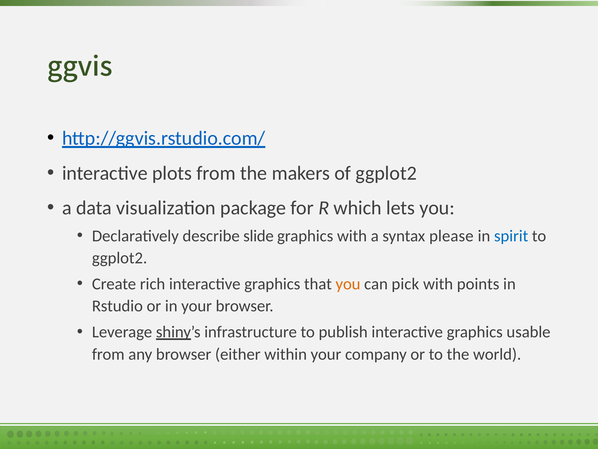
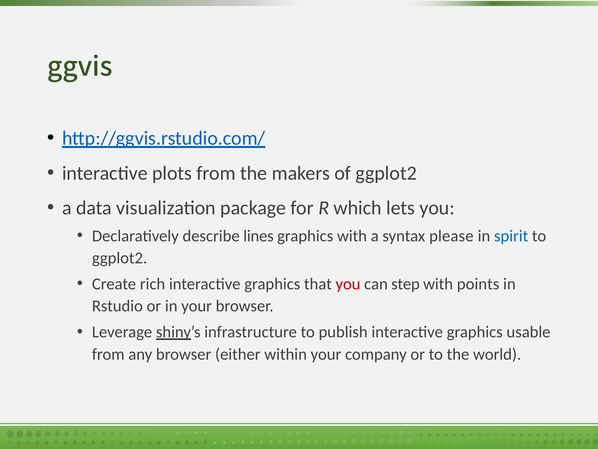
slide: slide -> lines
you at (348, 284) colour: orange -> red
pick: pick -> step
